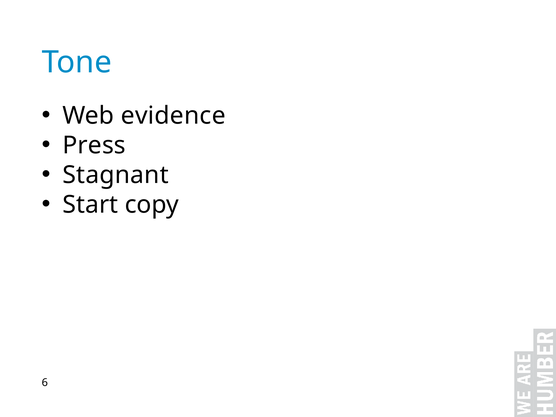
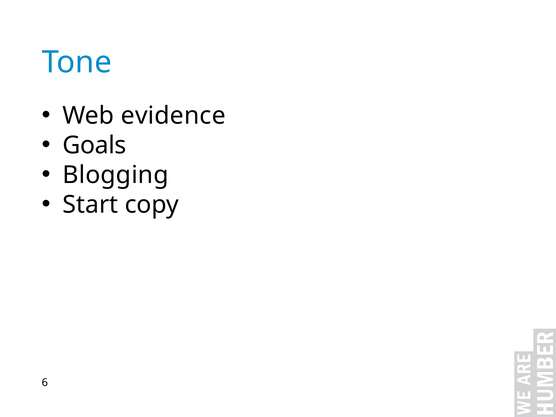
Press: Press -> Goals
Stagnant: Stagnant -> Blogging
